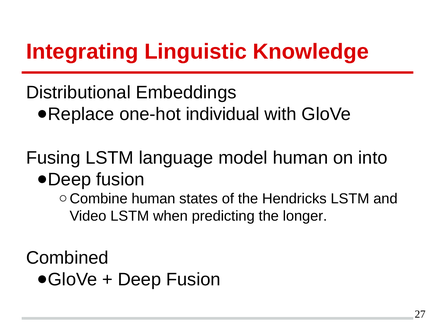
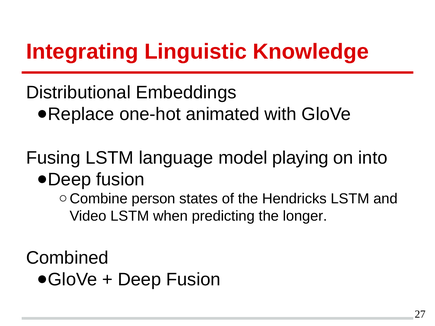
individual: individual -> animated
model human: human -> playing
human at (153, 199): human -> person
